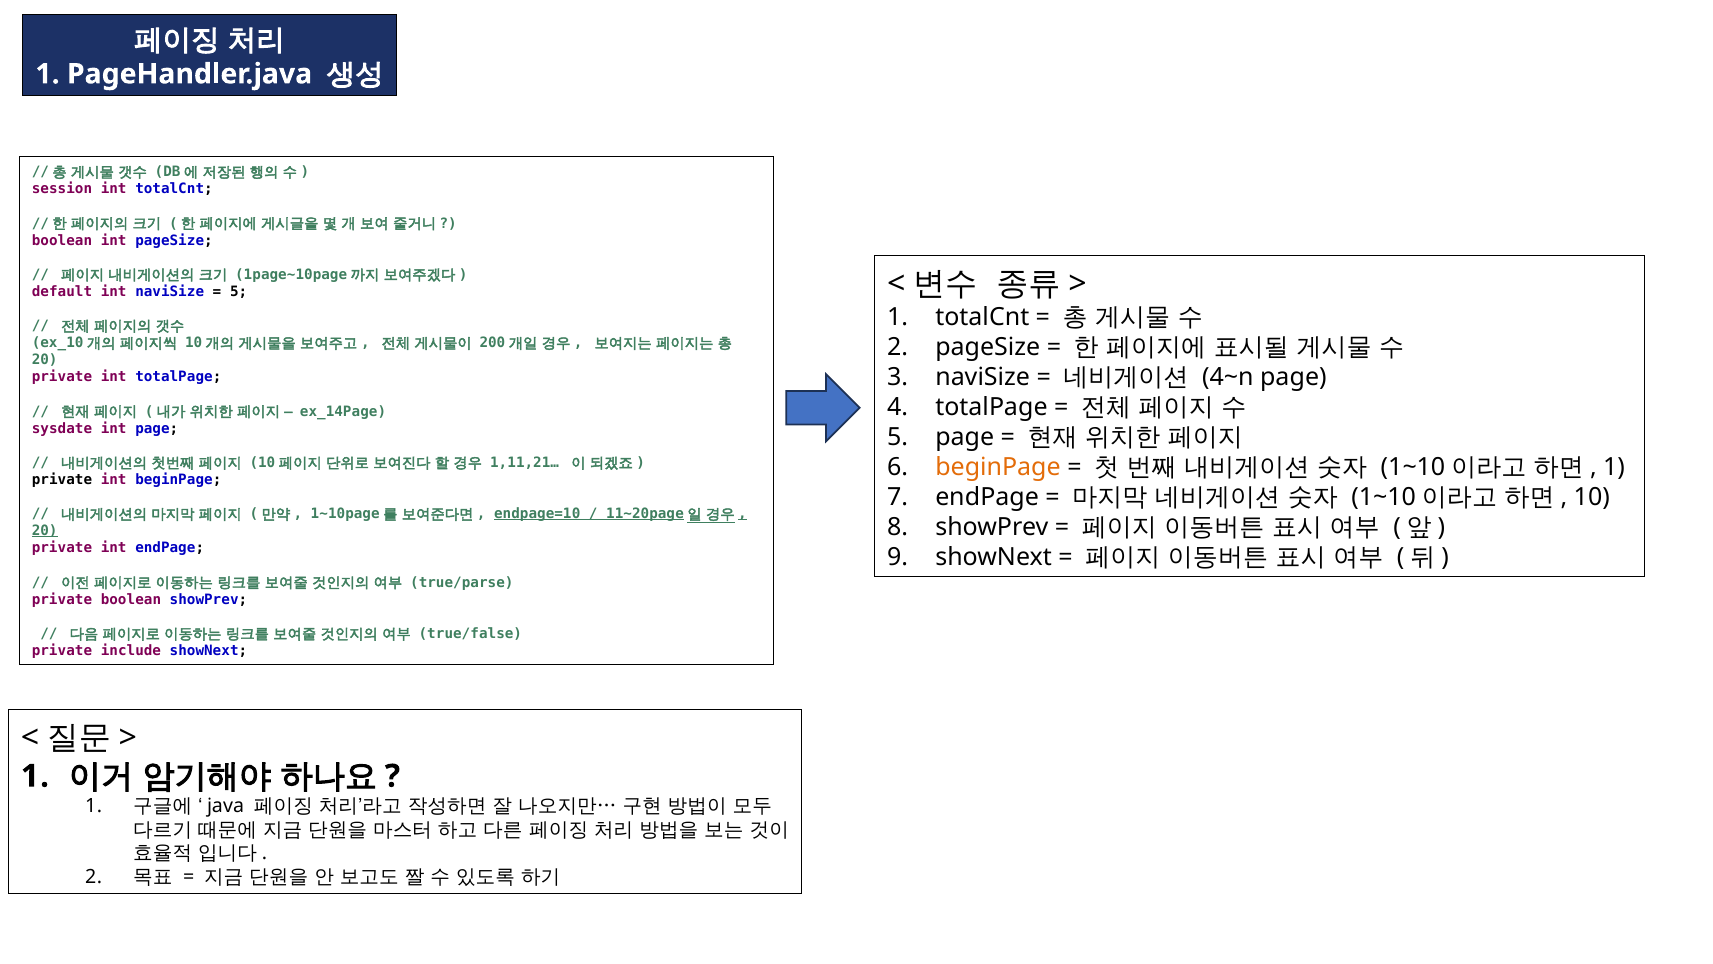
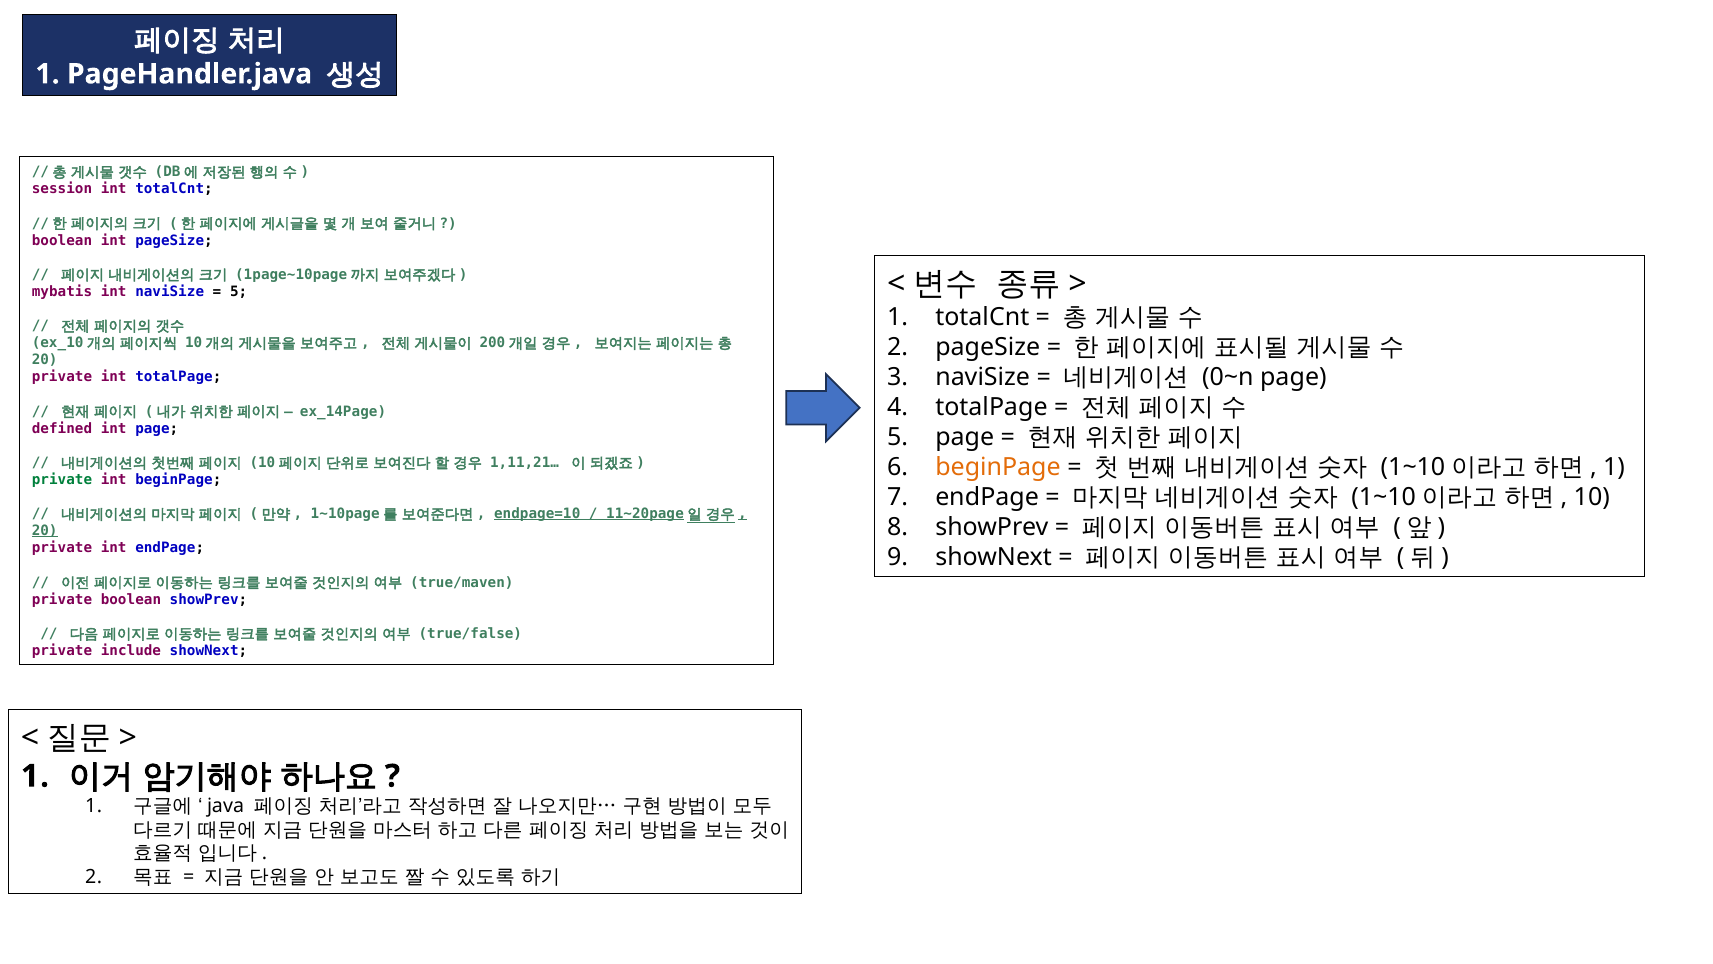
default: default -> mybatis
4~n: 4~n -> 0~n
sysdate: sysdate -> defined
private at (62, 480) colour: black -> green
true/parse: true/parse -> true/maven
